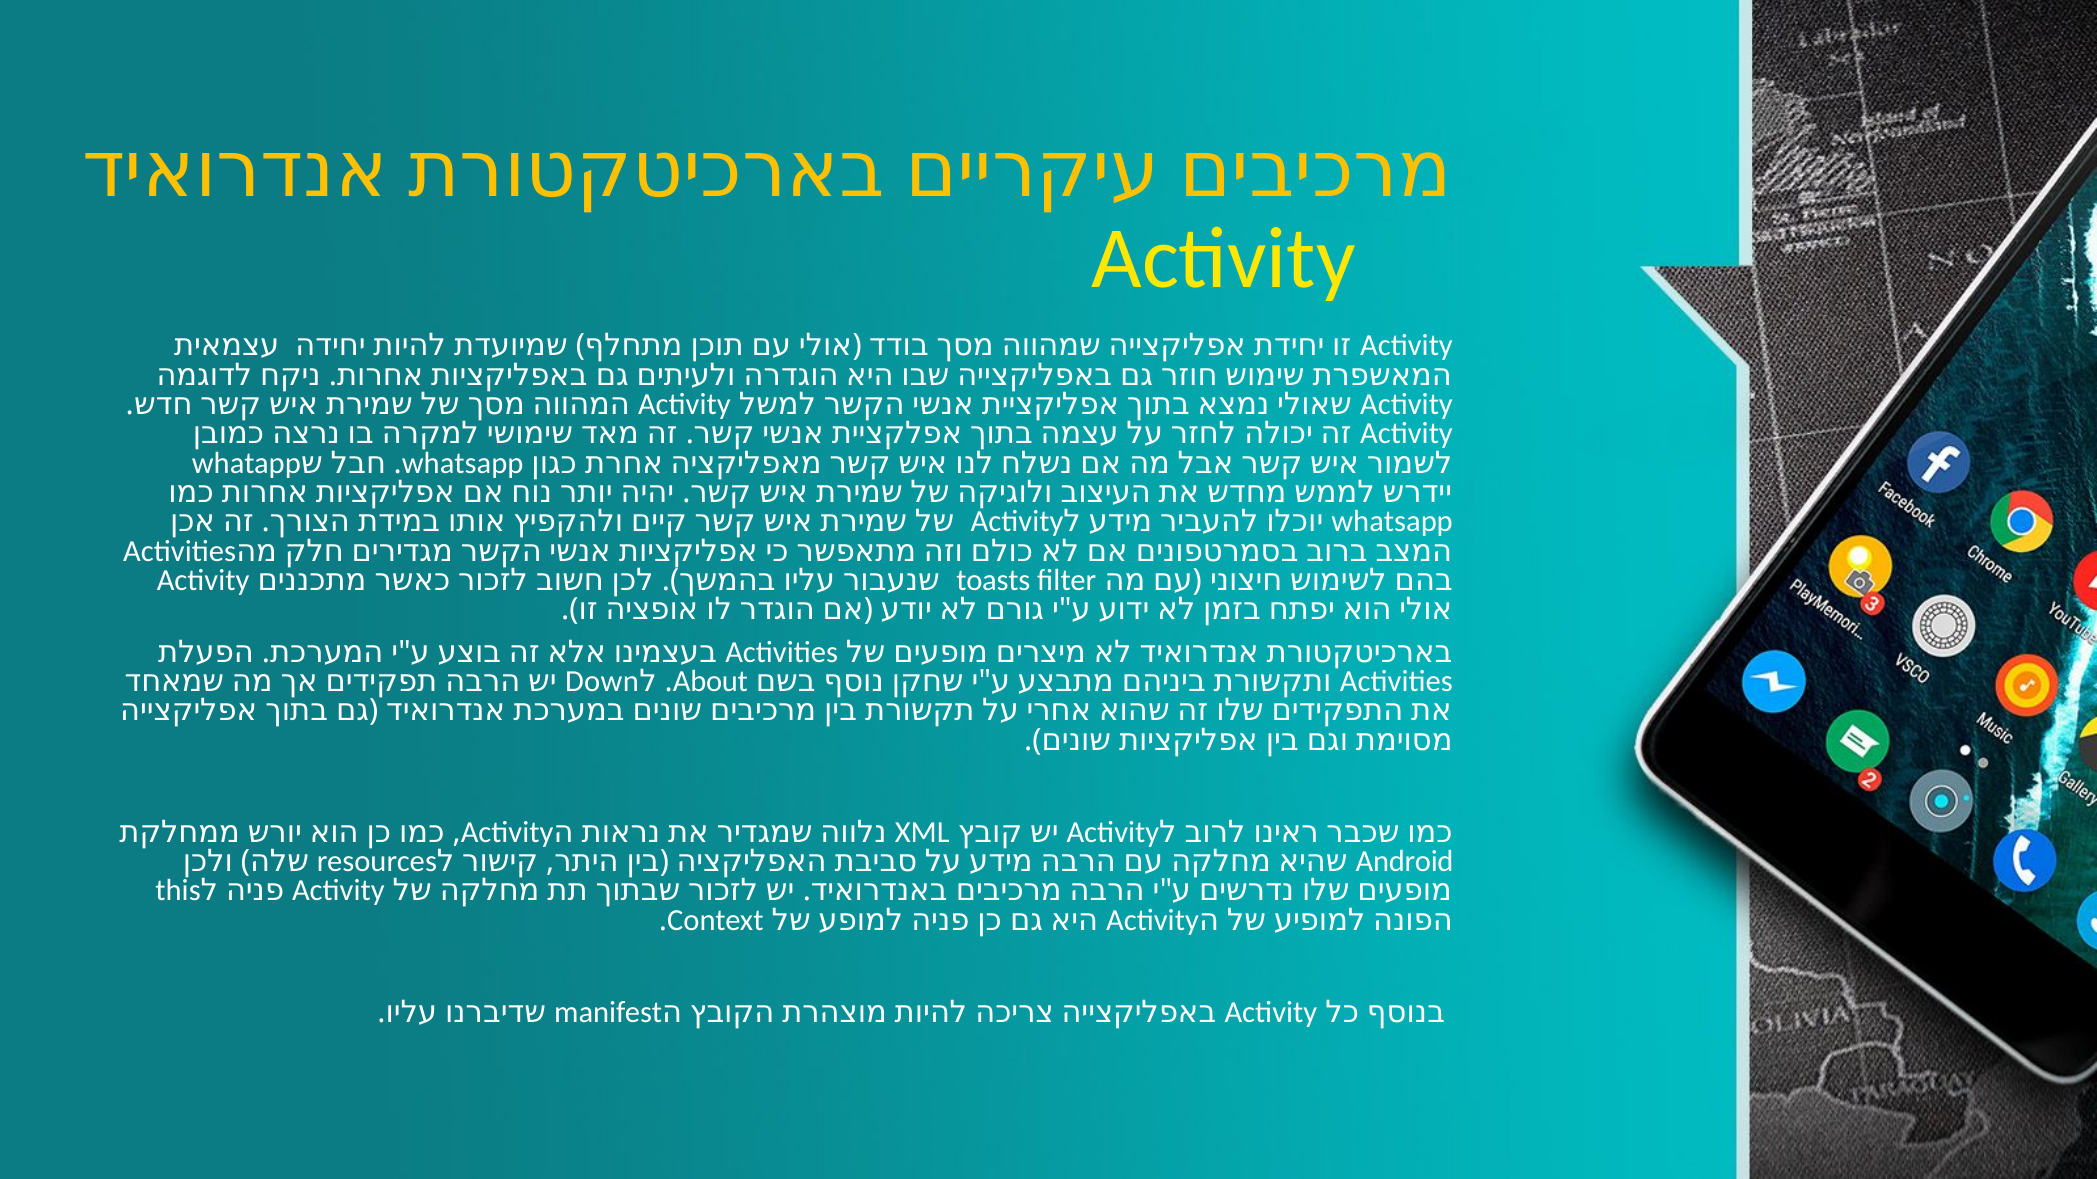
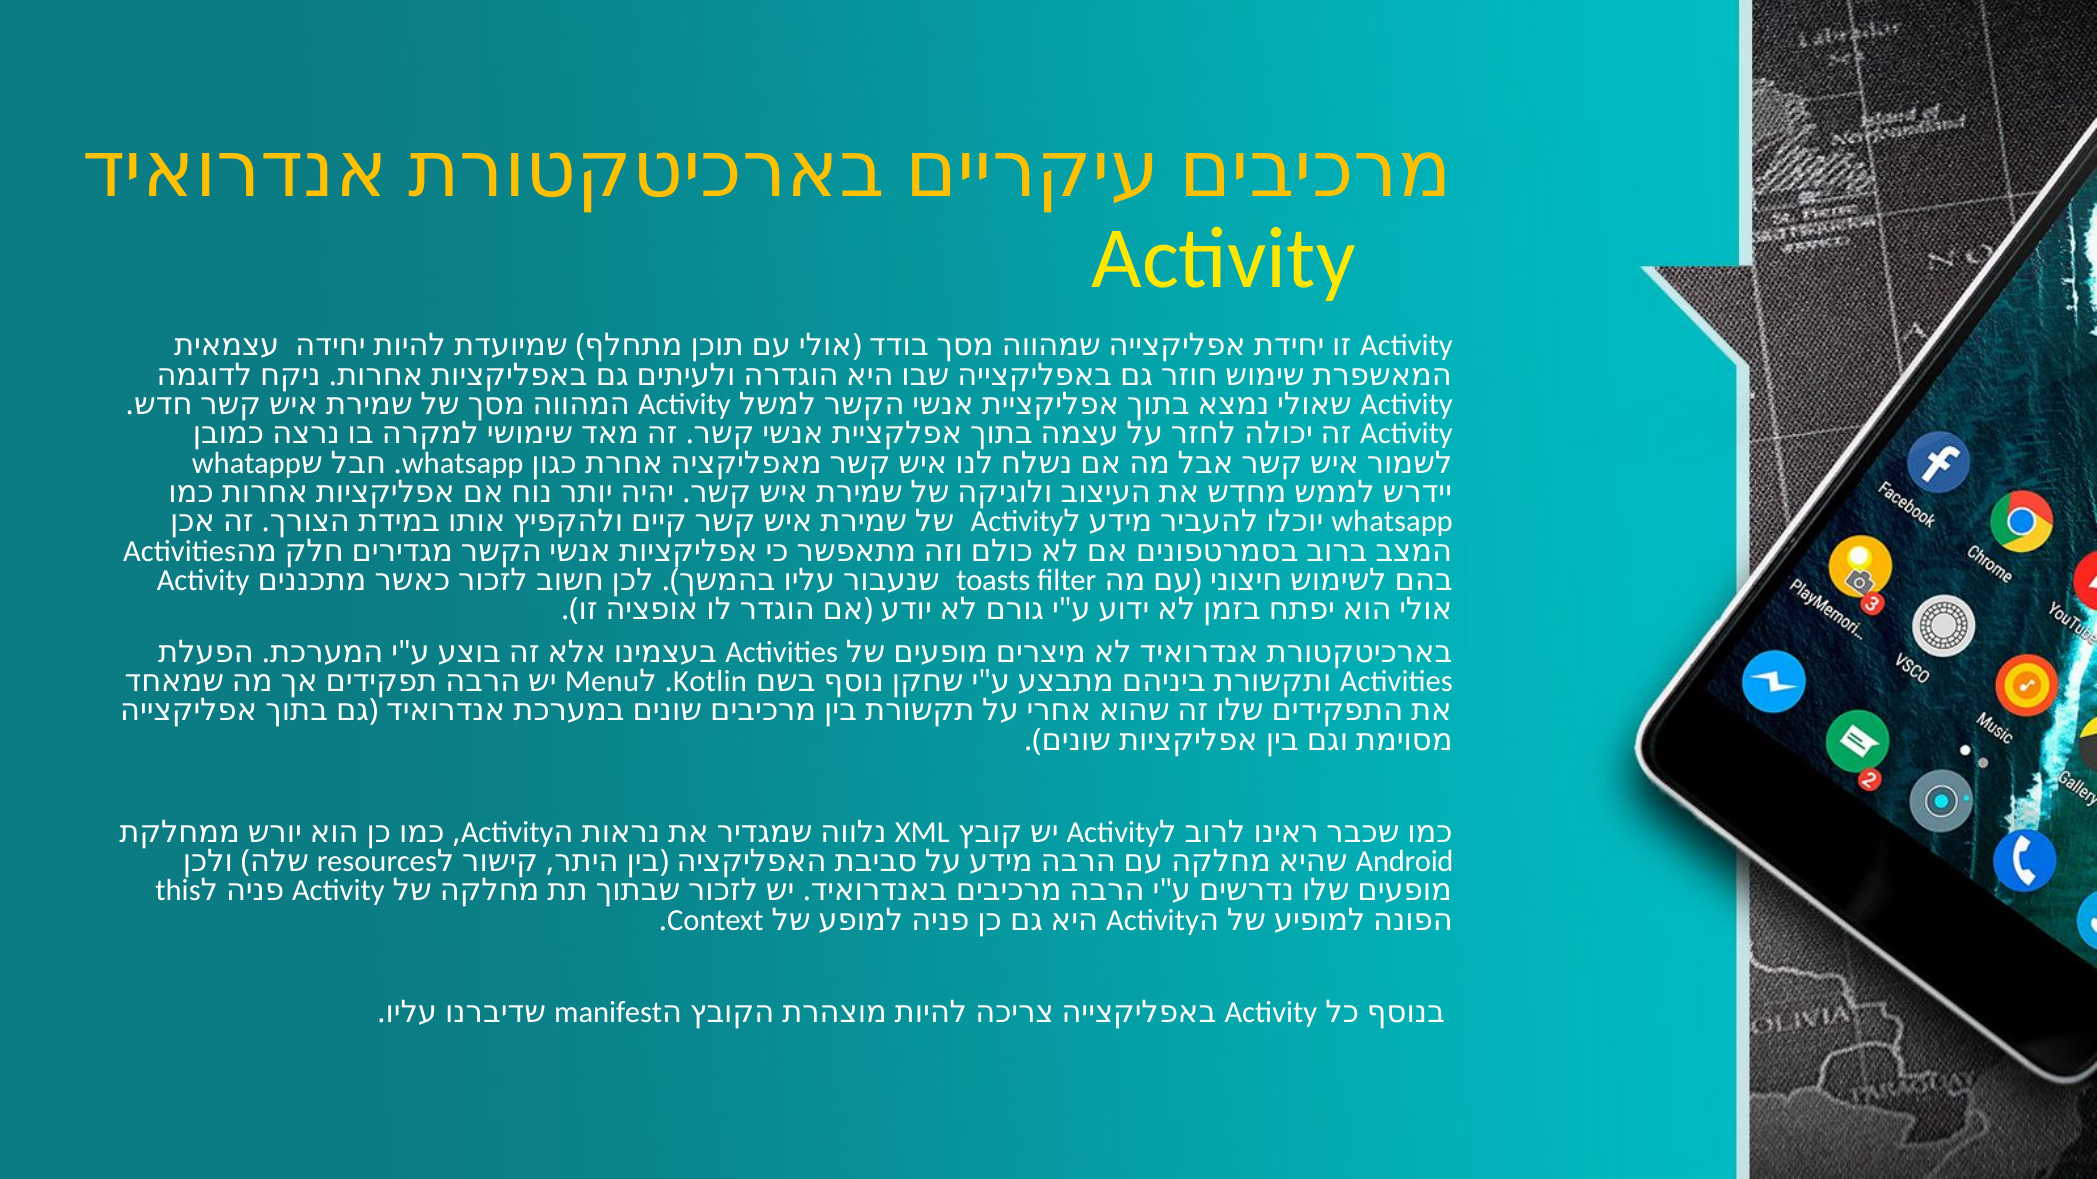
Down: Down -> Menu
About: About -> Kotlin
